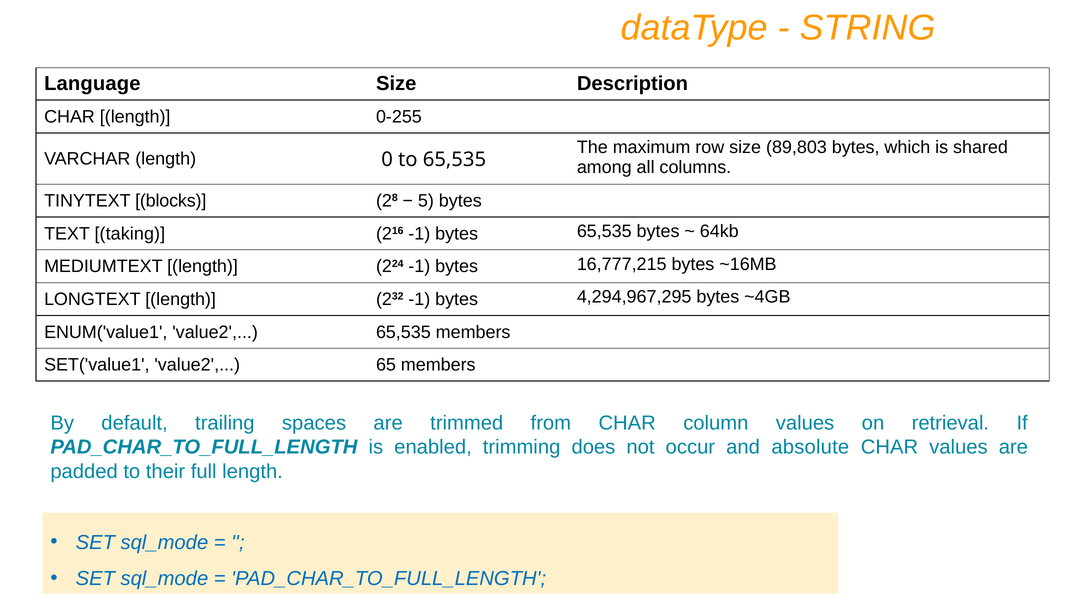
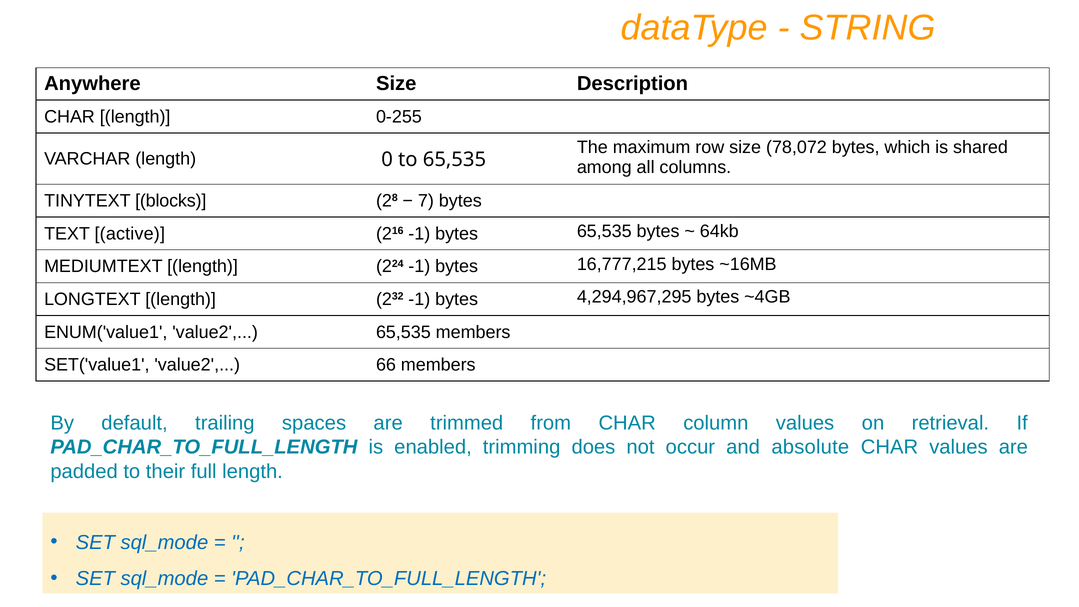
Language: Language -> Anywhere
89,803: 89,803 -> 78,072
5: 5 -> 7
taking: taking -> active
65: 65 -> 66
